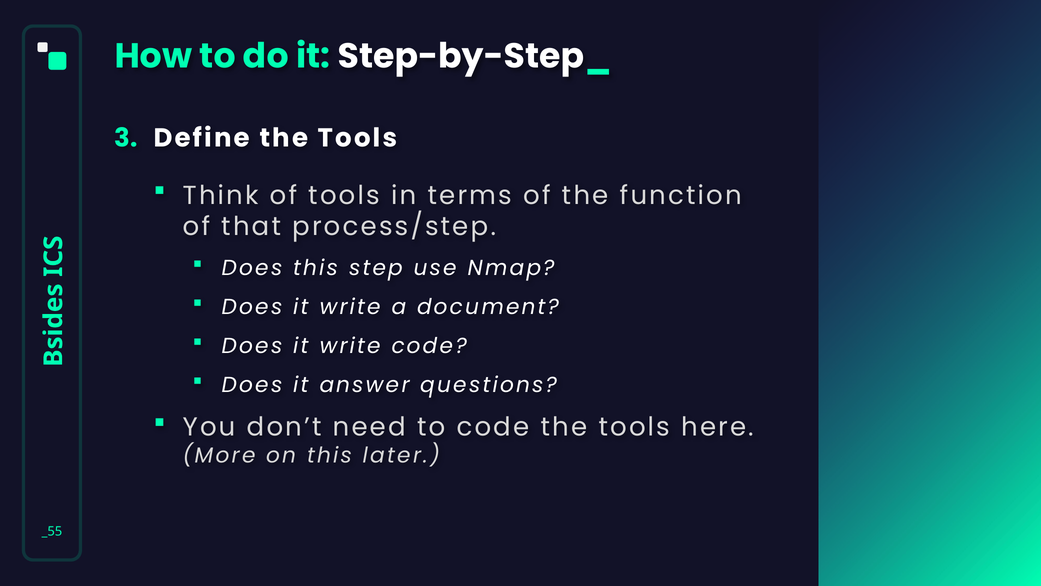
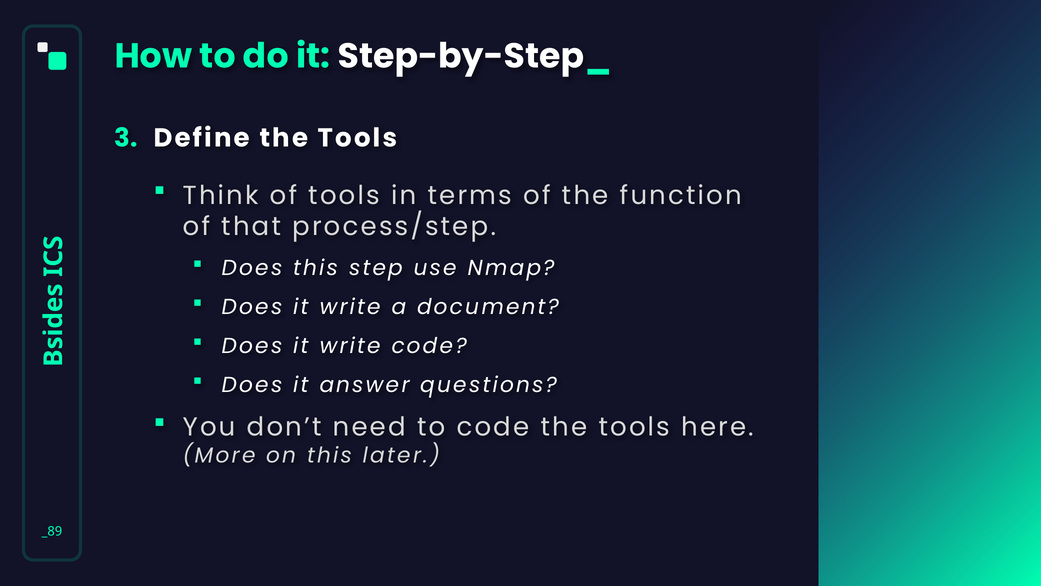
_55: _55 -> _89
